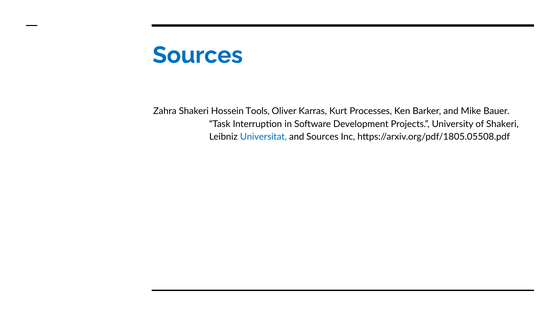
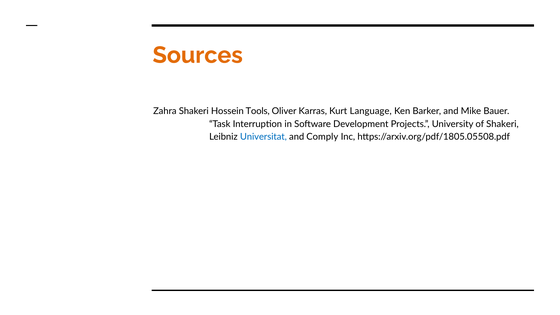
Sources at (198, 55) colour: blue -> orange
Processes: Processes -> Language
and Sources: Sources -> Comply
